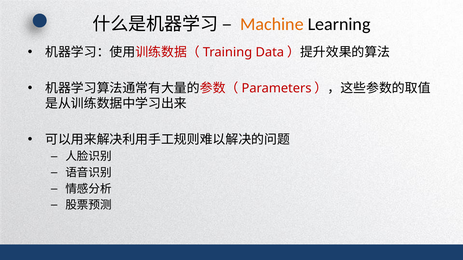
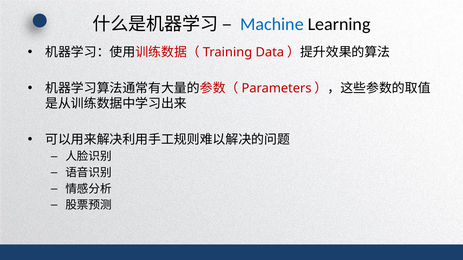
Machine colour: orange -> blue
